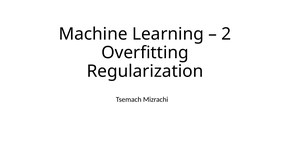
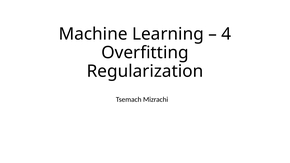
2: 2 -> 4
